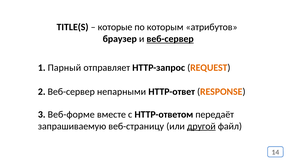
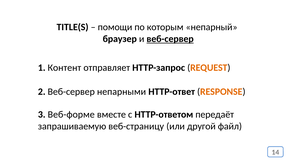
которые: которые -> помощи
атрибутов: атрибутов -> непарный
Парный: Парный -> Контент
другой underline: present -> none
